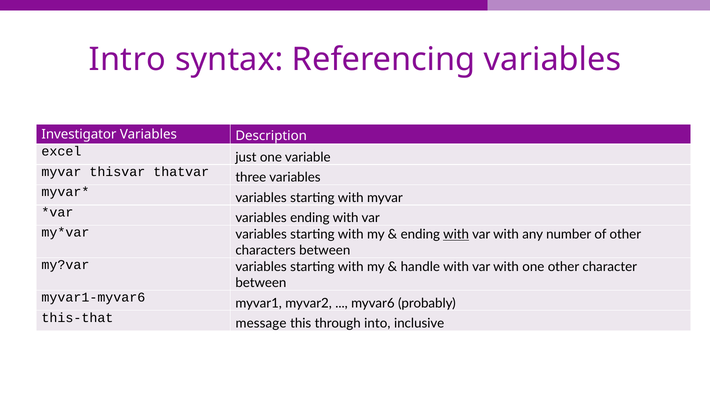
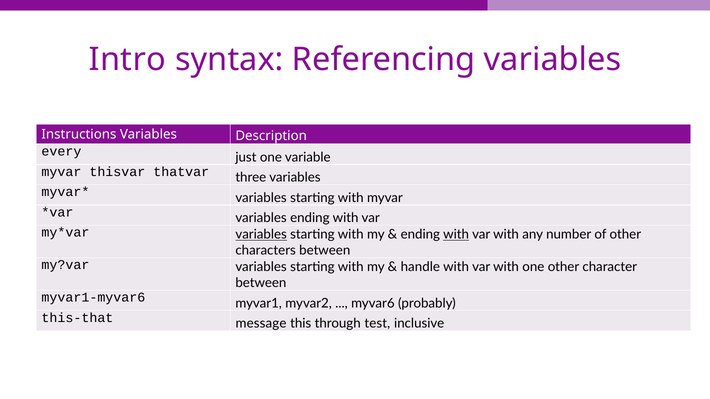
Investigator: Investigator -> Instructions
excel: excel -> every
variables at (261, 235) underline: none -> present
into: into -> test
